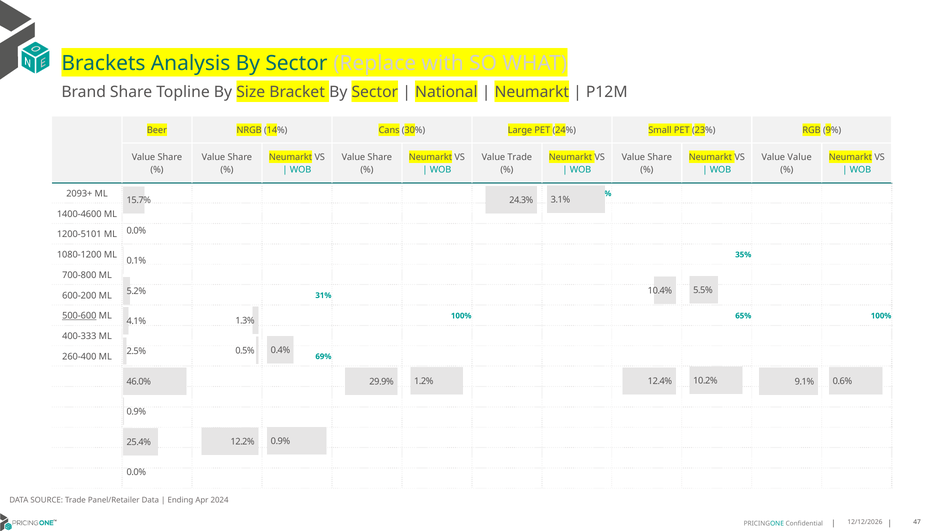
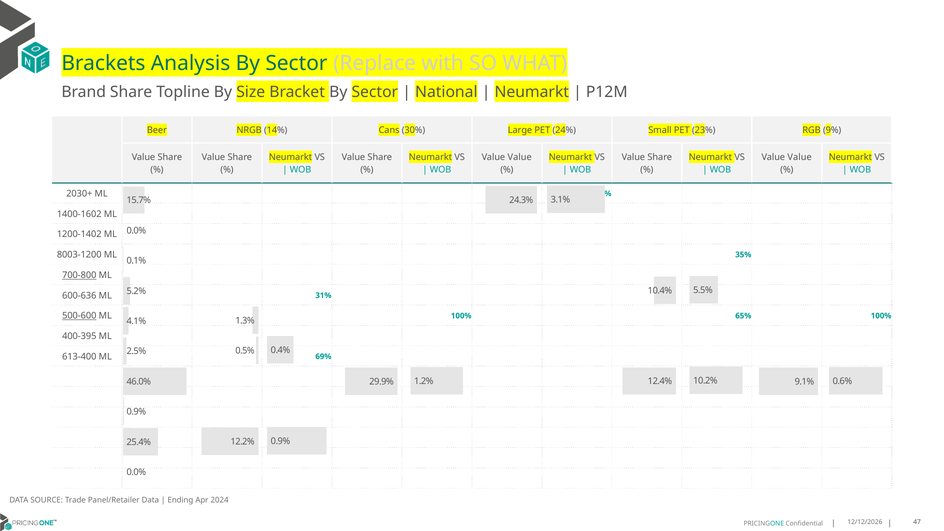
Trade at (520, 157): Trade -> Value
2093+: 2093+ -> 2030+
1400-4600: 1400-4600 -> 1400-1602
1200-5101: 1200-5101 -> 1200-1402
1080-1200: 1080-1200 -> 8003-1200
700-800 underline: none -> present
600-200: 600-200 -> 600-636
400-333: 400-333 -> 400-395
260-400: 260-400 -> 613-400
